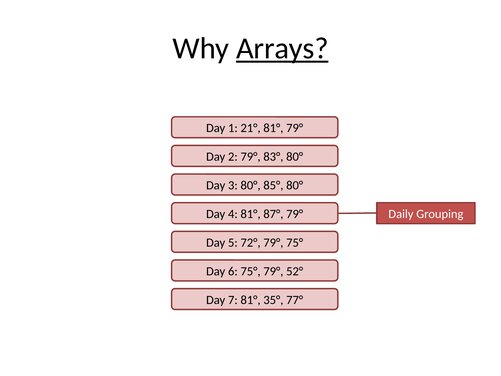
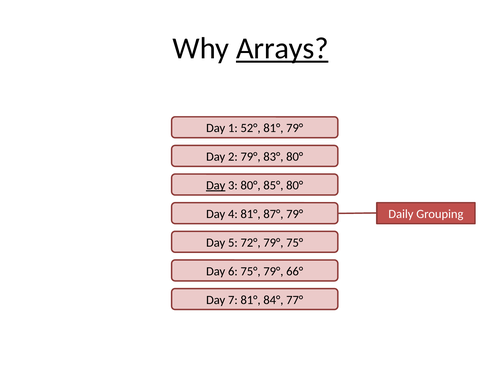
21°: 21° -> 52°
Day at (216, 185) underline: none -> present
52°: 52° -> 66°
35°: 35° -> 84°
